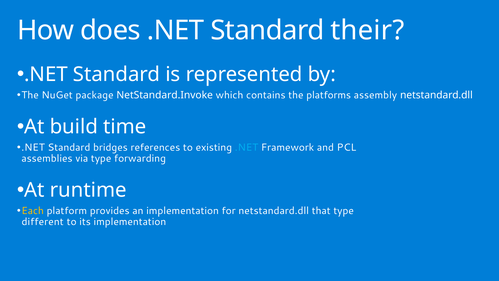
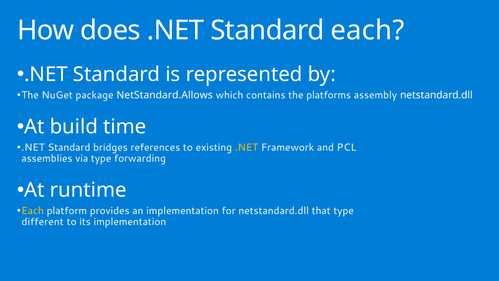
Standard their: their -> each
NetStandard.Invoke: NetStandard.Invoke -> NetStandard.Allows
.NET at (247, 147) colour: light blue -> yellow
